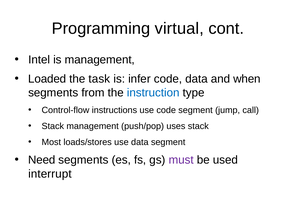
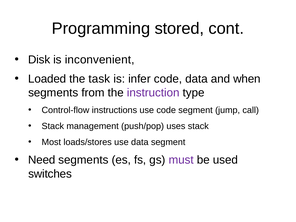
virtual: virtual -> stored
Intel: Intel -> Disk
is management: management -> inconvenient
instruction colour: blue -> purple
interrupt: interrupt -> switches
